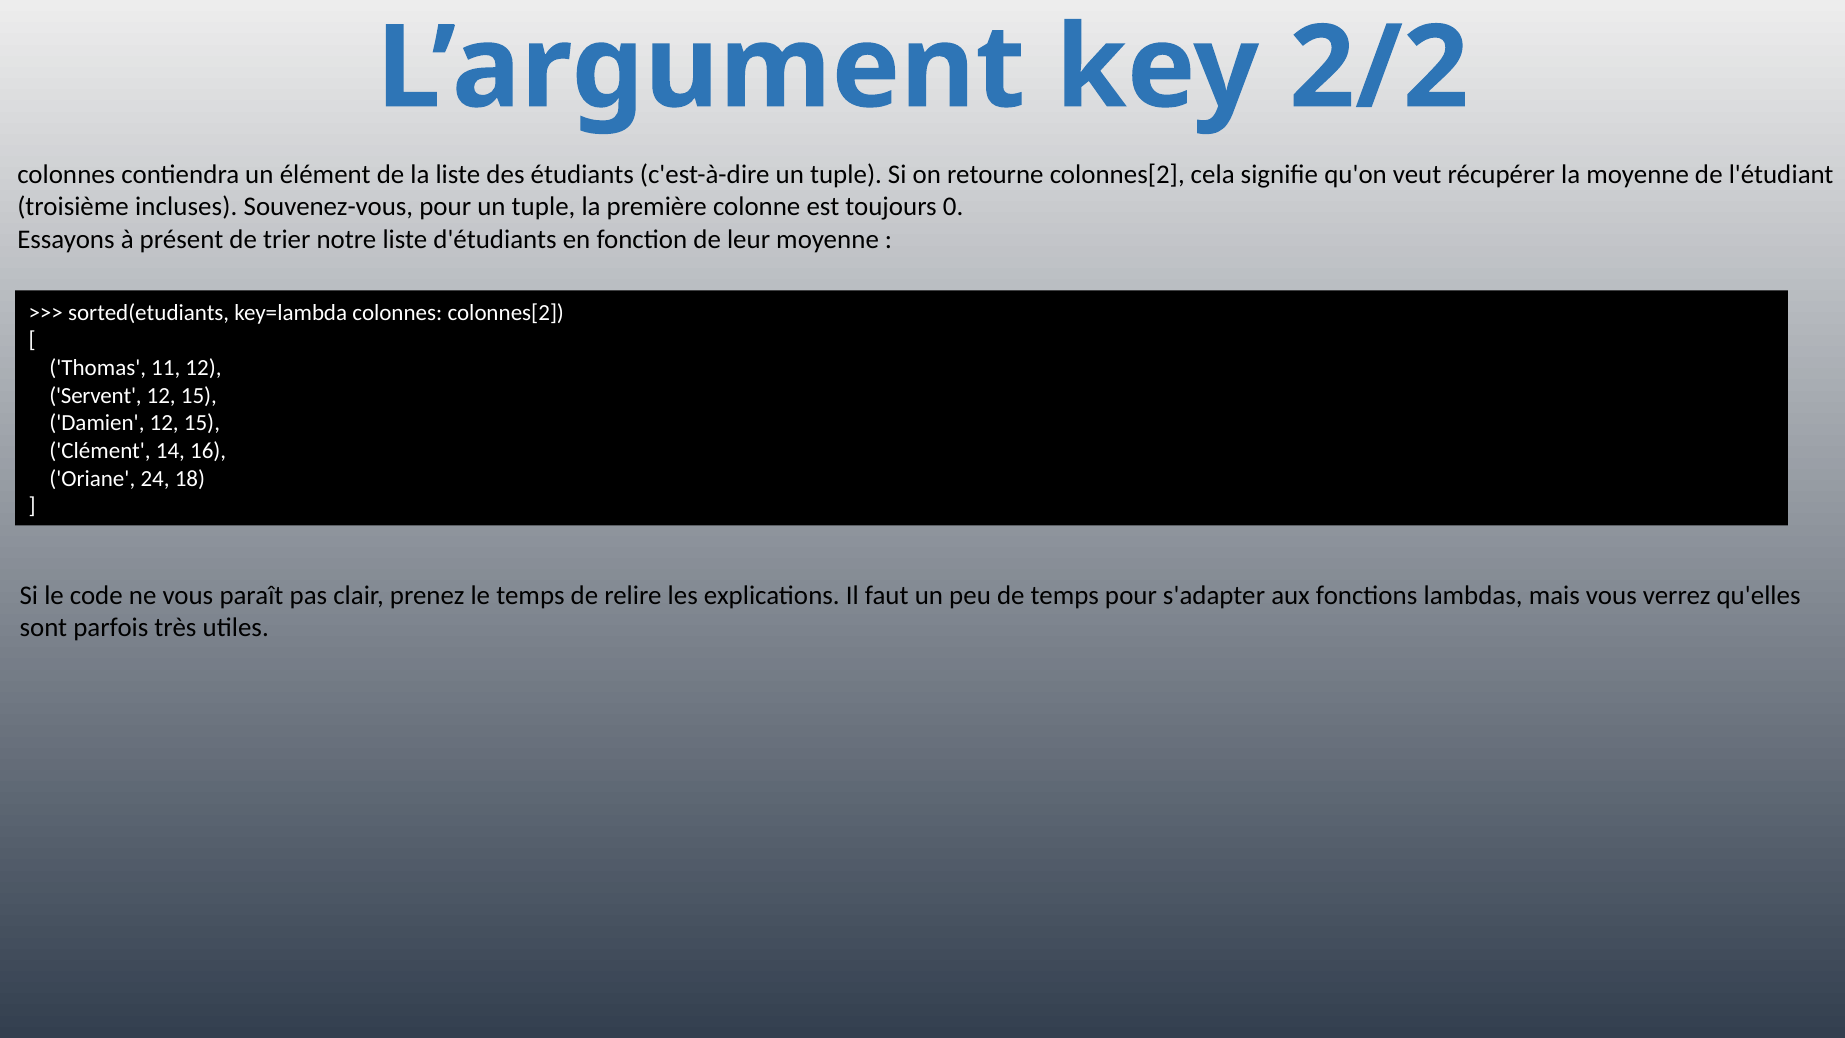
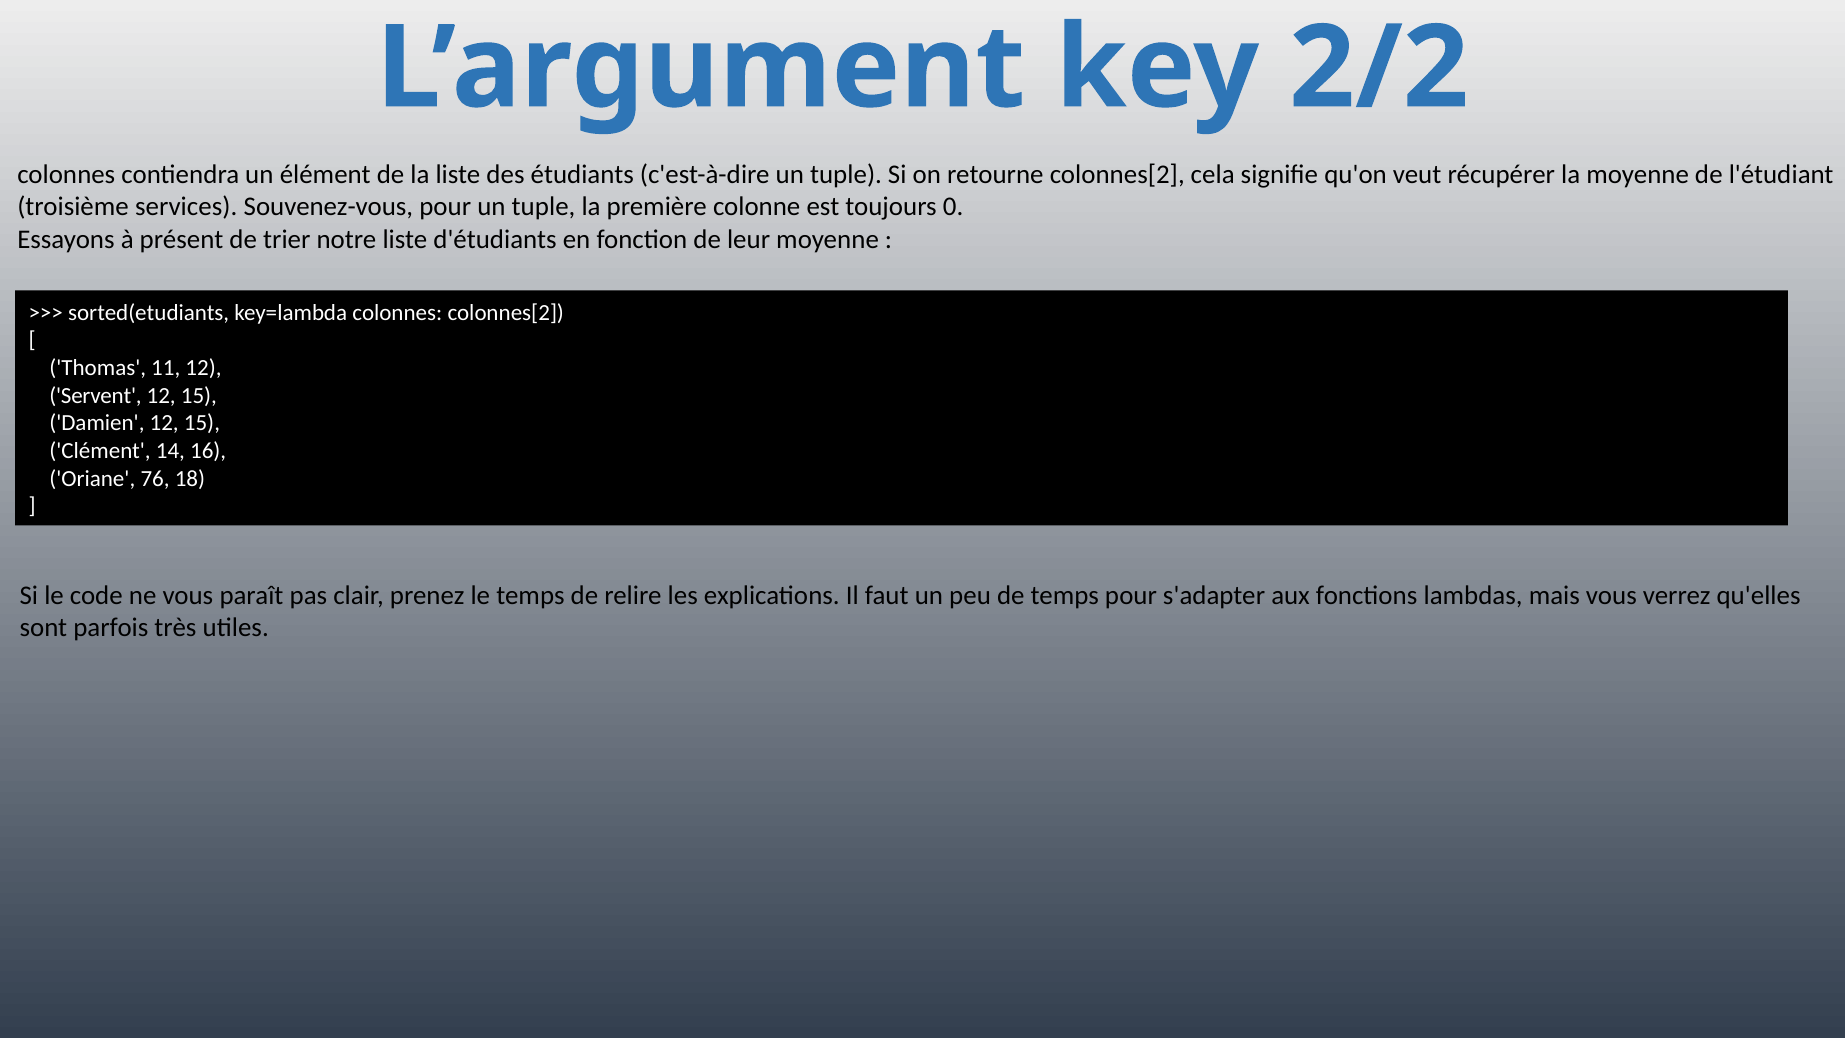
incluses: incluses -> services
24: 24 -> 76
